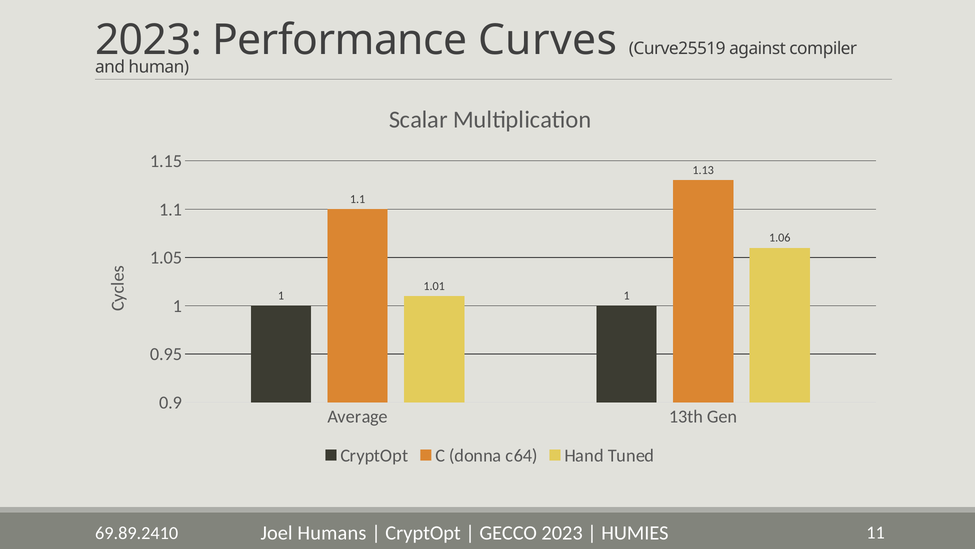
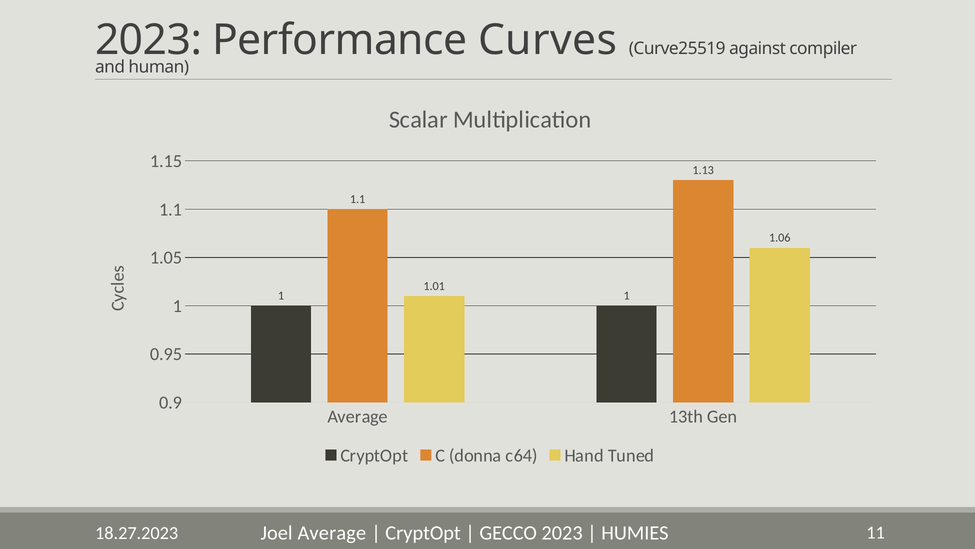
69.89.2410: 69.89.2410 -> 18.27.2023
Joel Humans: Humans -> Average
